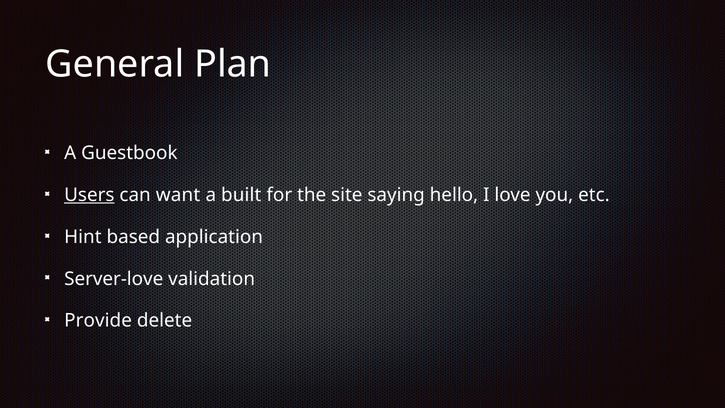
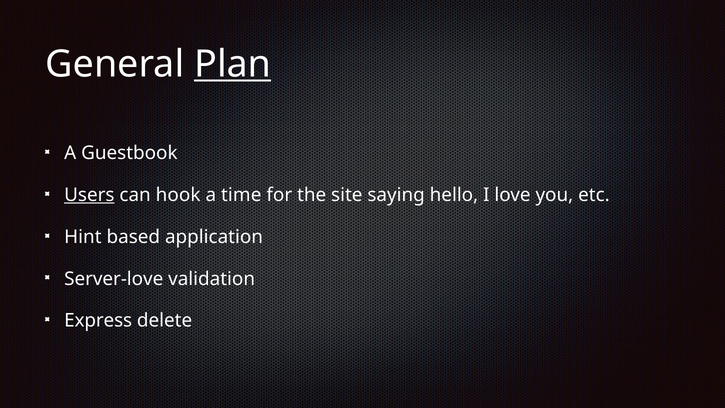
Plan underline: none -> present
want: want -> hook
built: built -> time
Provide: Provide -> Express
